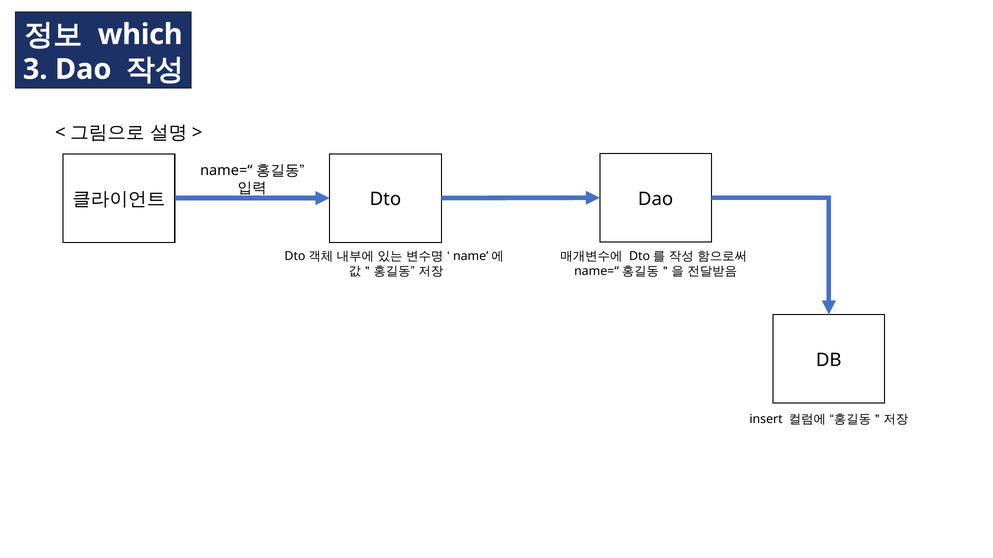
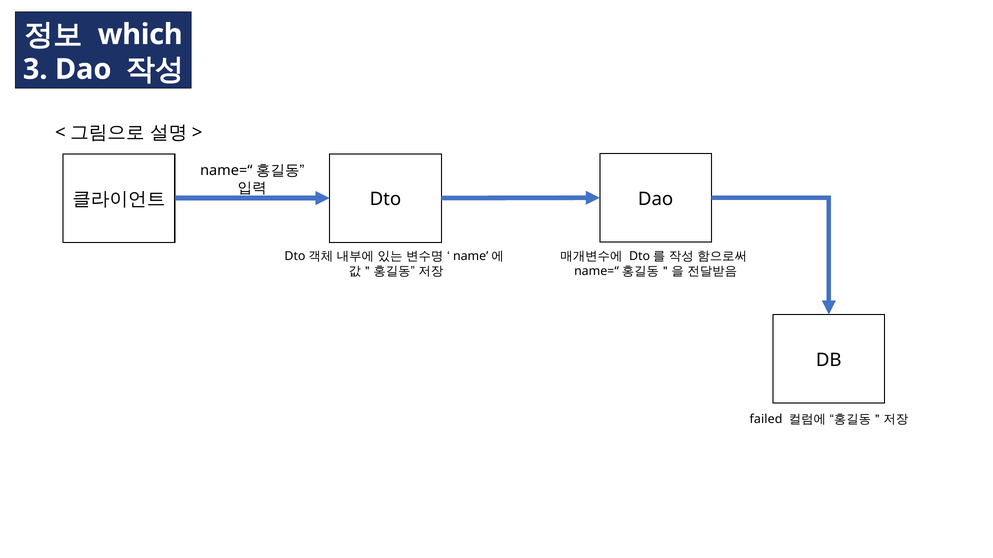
insert: insert -> failed
